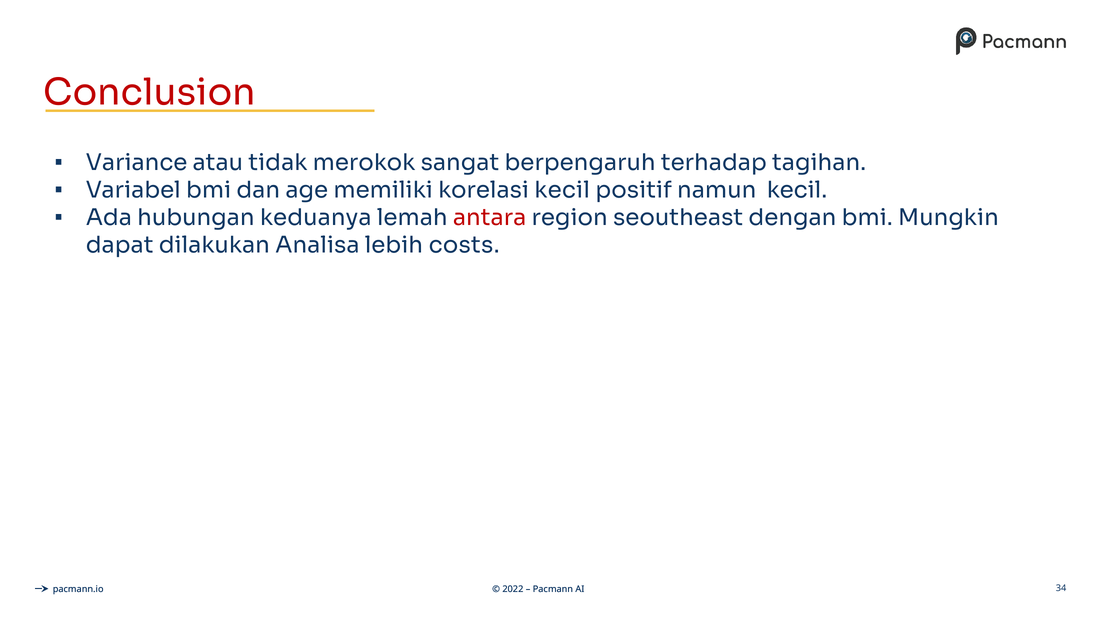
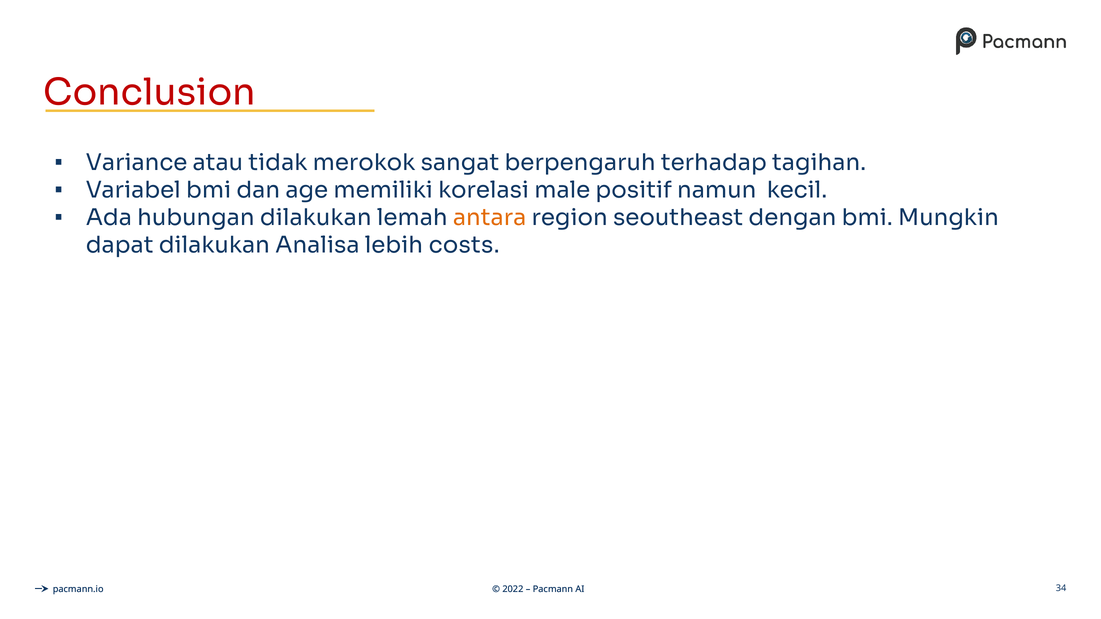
korelasi kecil: kecil -> male
hubungan keduanya: keduanya -> dilakukan
antara colour: red -> orange
